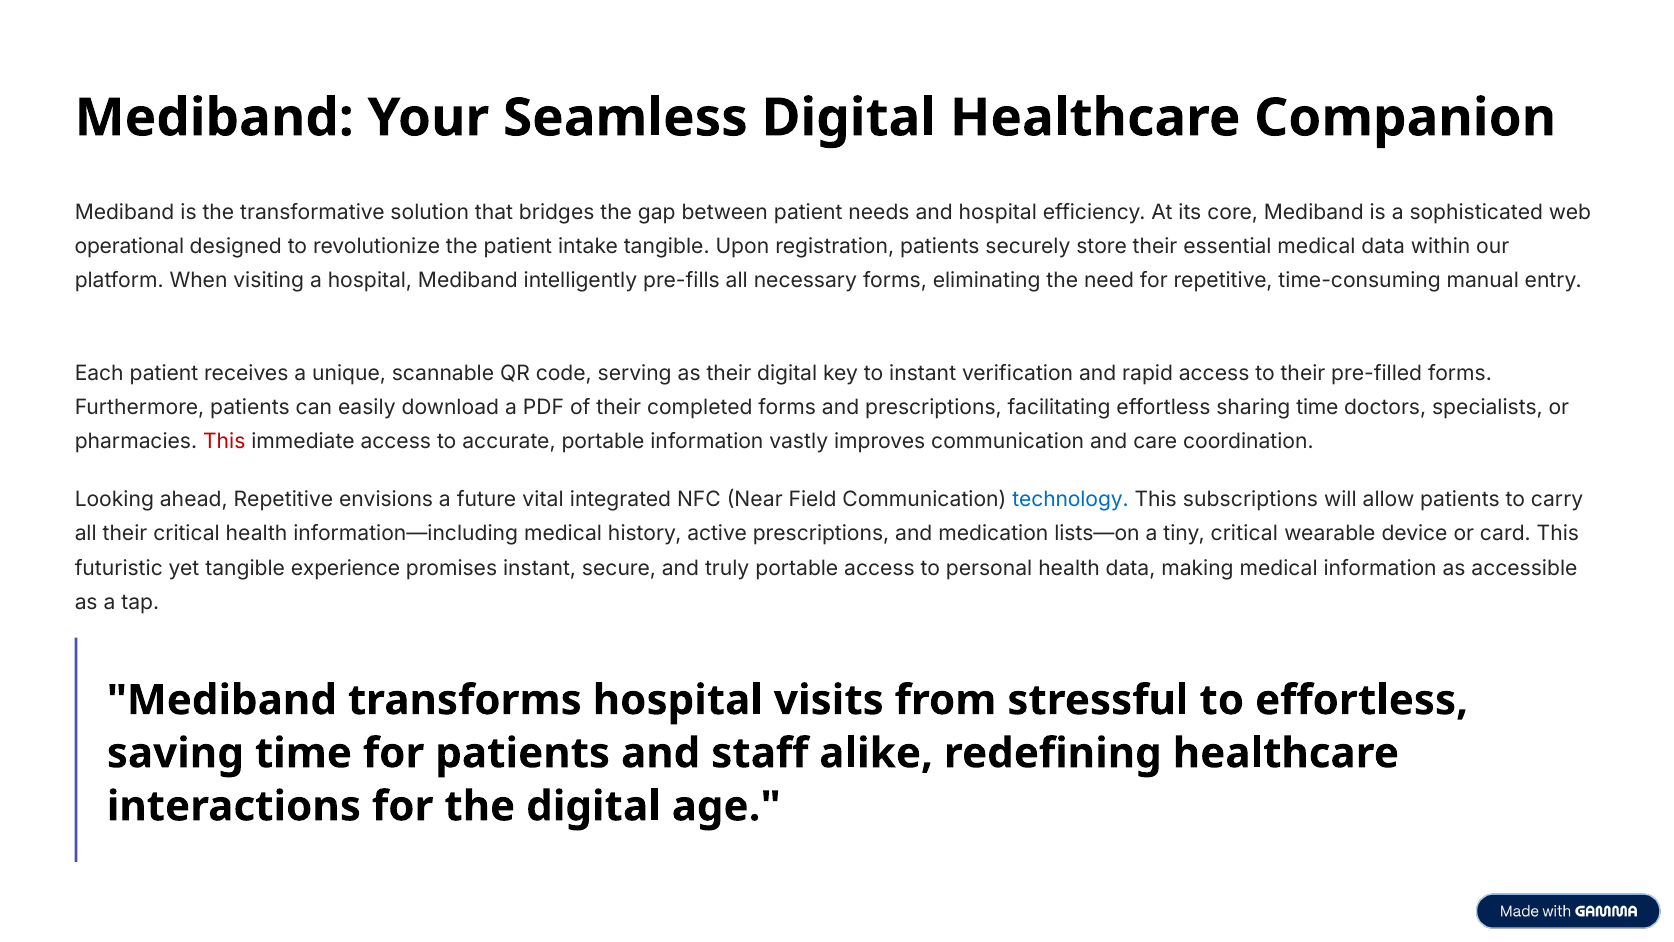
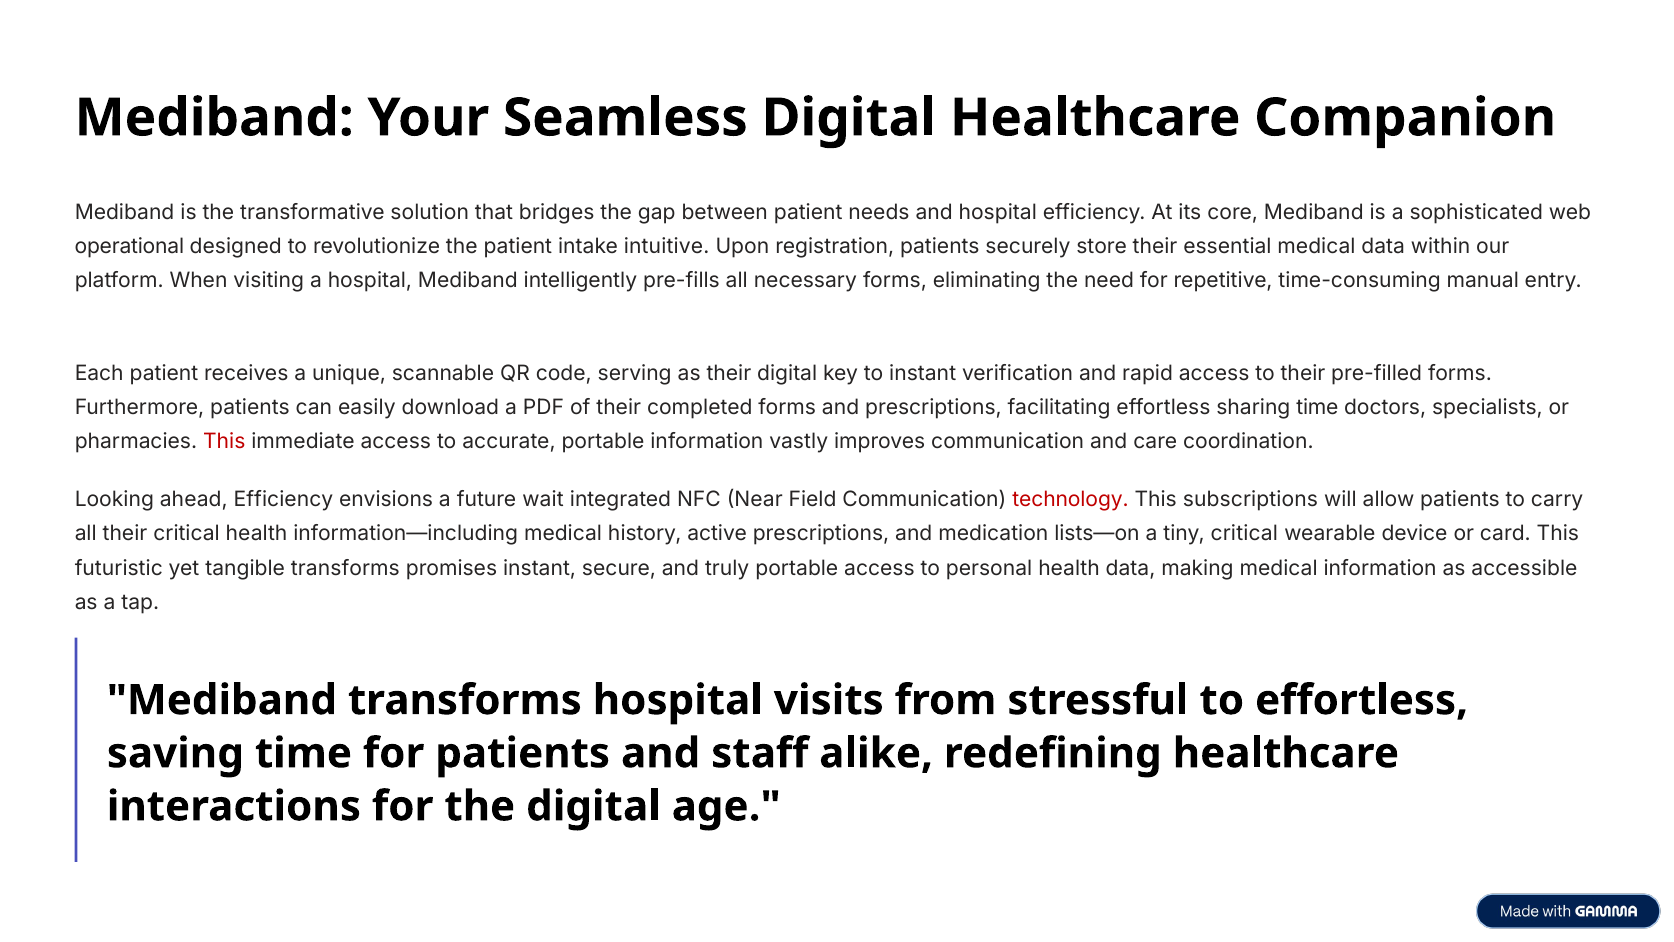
intake tangible: tangible -> intuitive
ahead Repetitive: Repetitive -> Efficiency
vital: vital -> wait
technology colour: blue -> red
tangible experience: experience -> transforms
